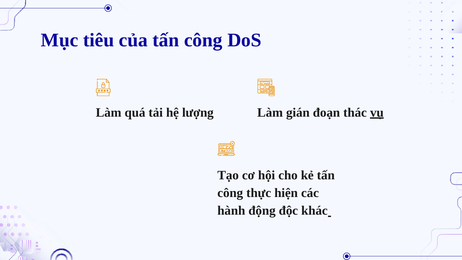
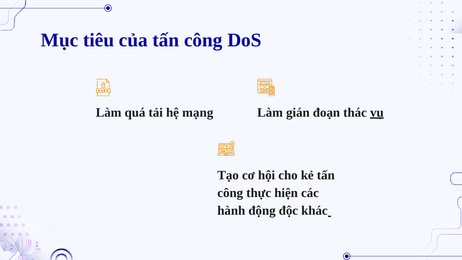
lượng: lượng -> mạng
